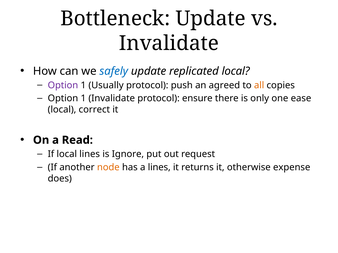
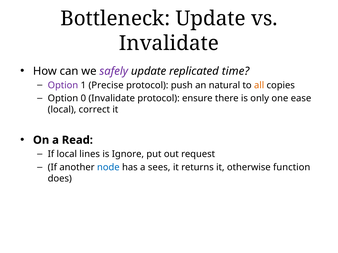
safely colour: blue -> purple
replicated local: local -> time
Usually: Usually -> Precise
agreed: agreed -> natural
1 at (83, 98): 1 -> 0
node colour: orange -> blue
a lines: lines -> sees
expense: expense -> function
